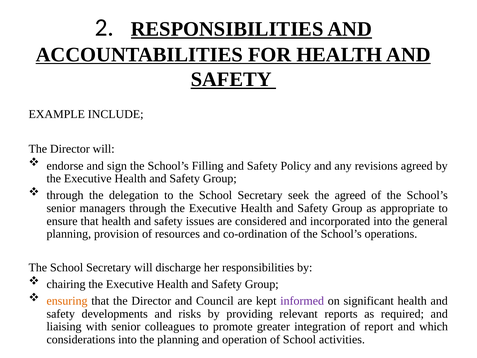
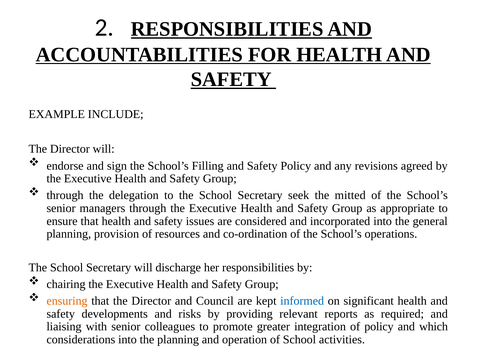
the agreed: agreed -> mitted
informed colour: purple -> blue
of report: report -> policy
